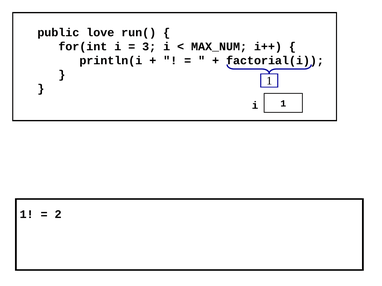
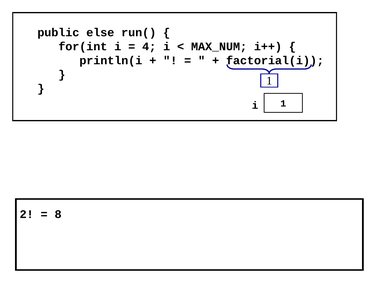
love: love -> else
3: 3 -> 4
1 at (27, 215): 1 -> 2
2: 2 -> 8
